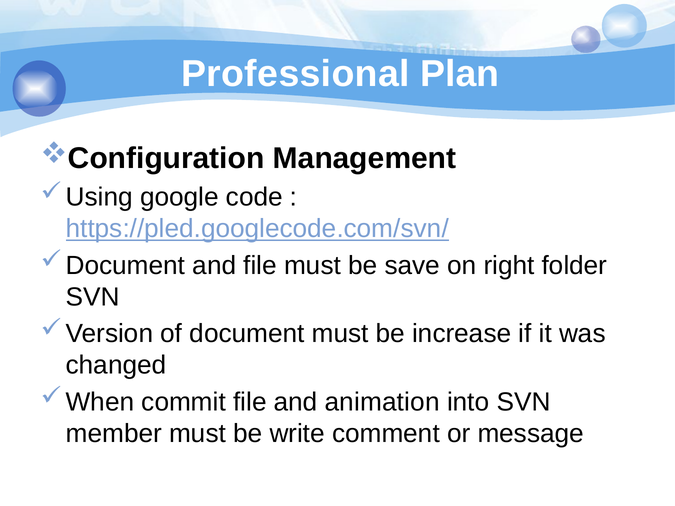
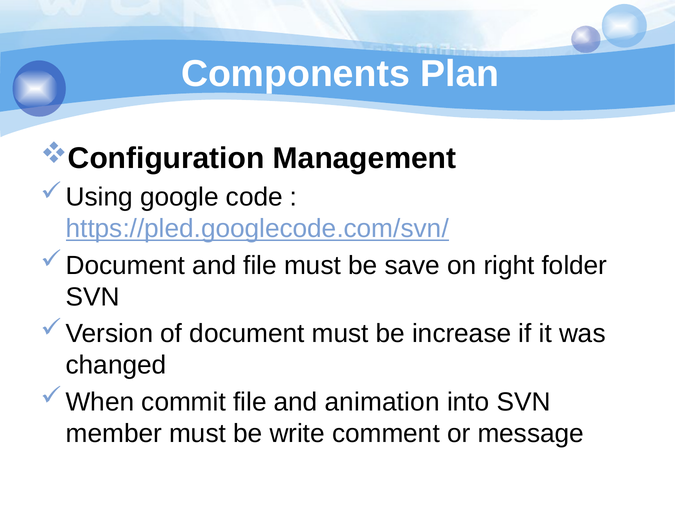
Professional: Professional -> Components
